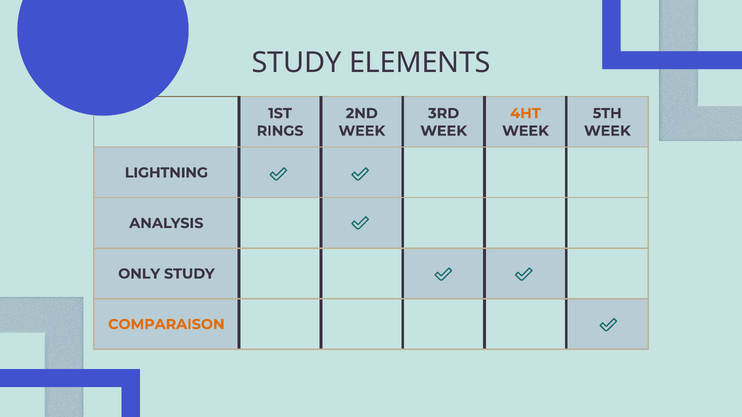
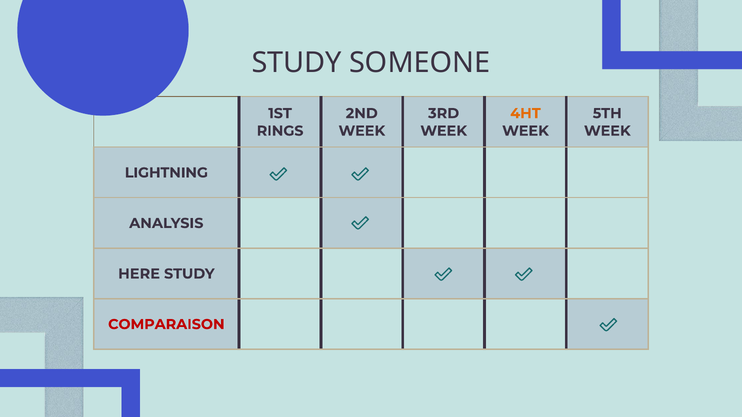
ELEMENTS: ELEMENTS -> SOMEONE
ONLY: ONLY -> HERE
COMPARAISON colour: orange -> red
